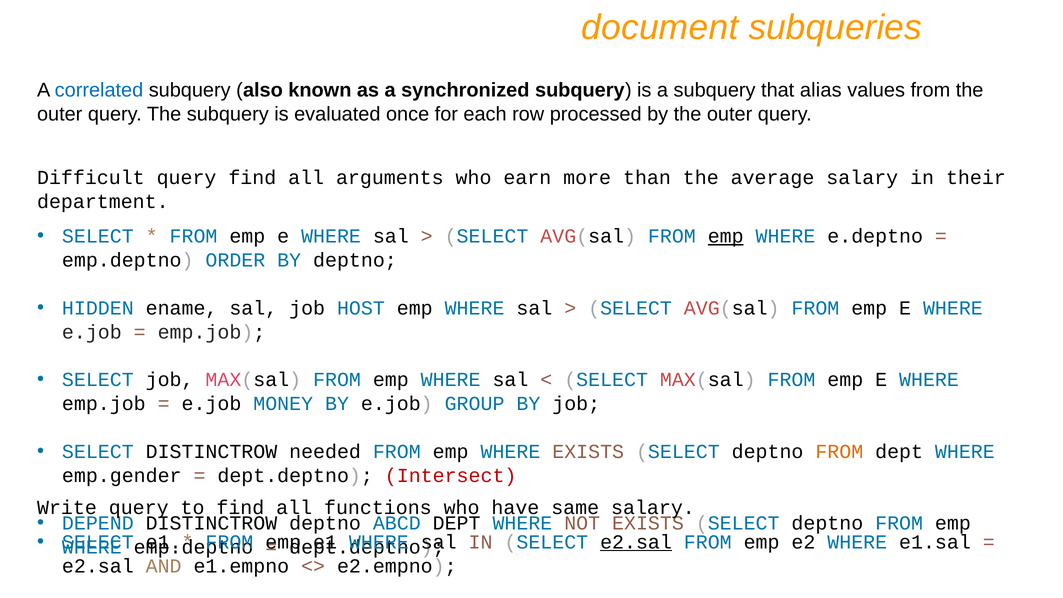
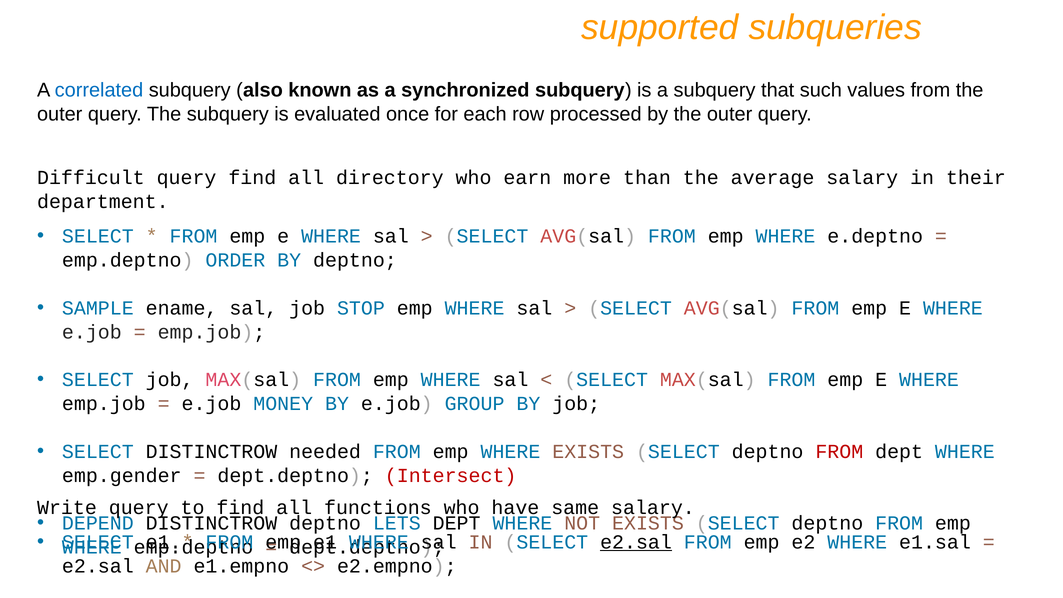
document: document -> supported
alias: alias -> such
arguments: arguments -> directory
emp at (726, 236) underline: present -> none
HIDDEN: HIDDEN -> SAMPLE
HOST: HOST -> STOP
FROM at (839, 451) colour: orange -> red
ABCD: ABCD -> LETS
